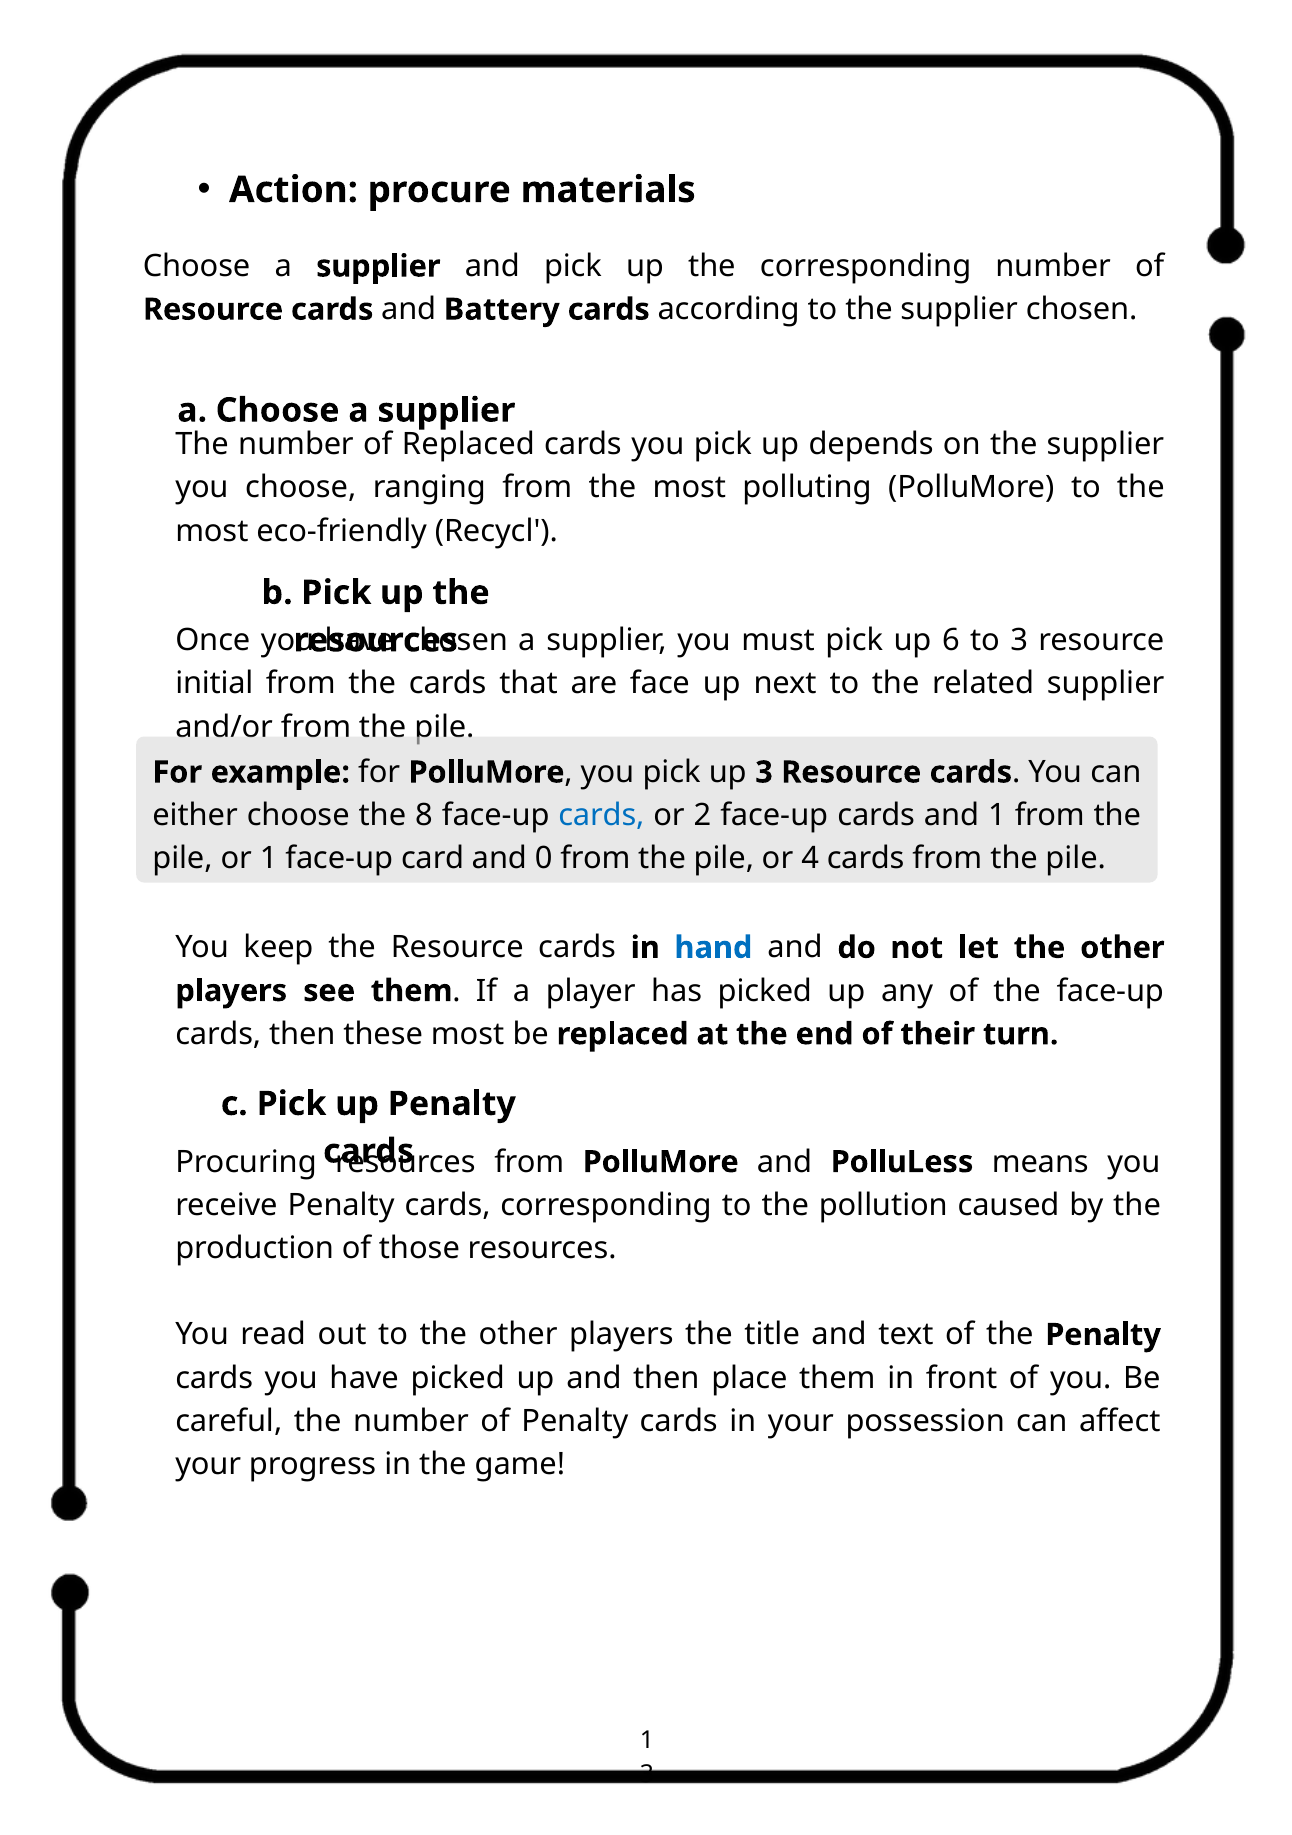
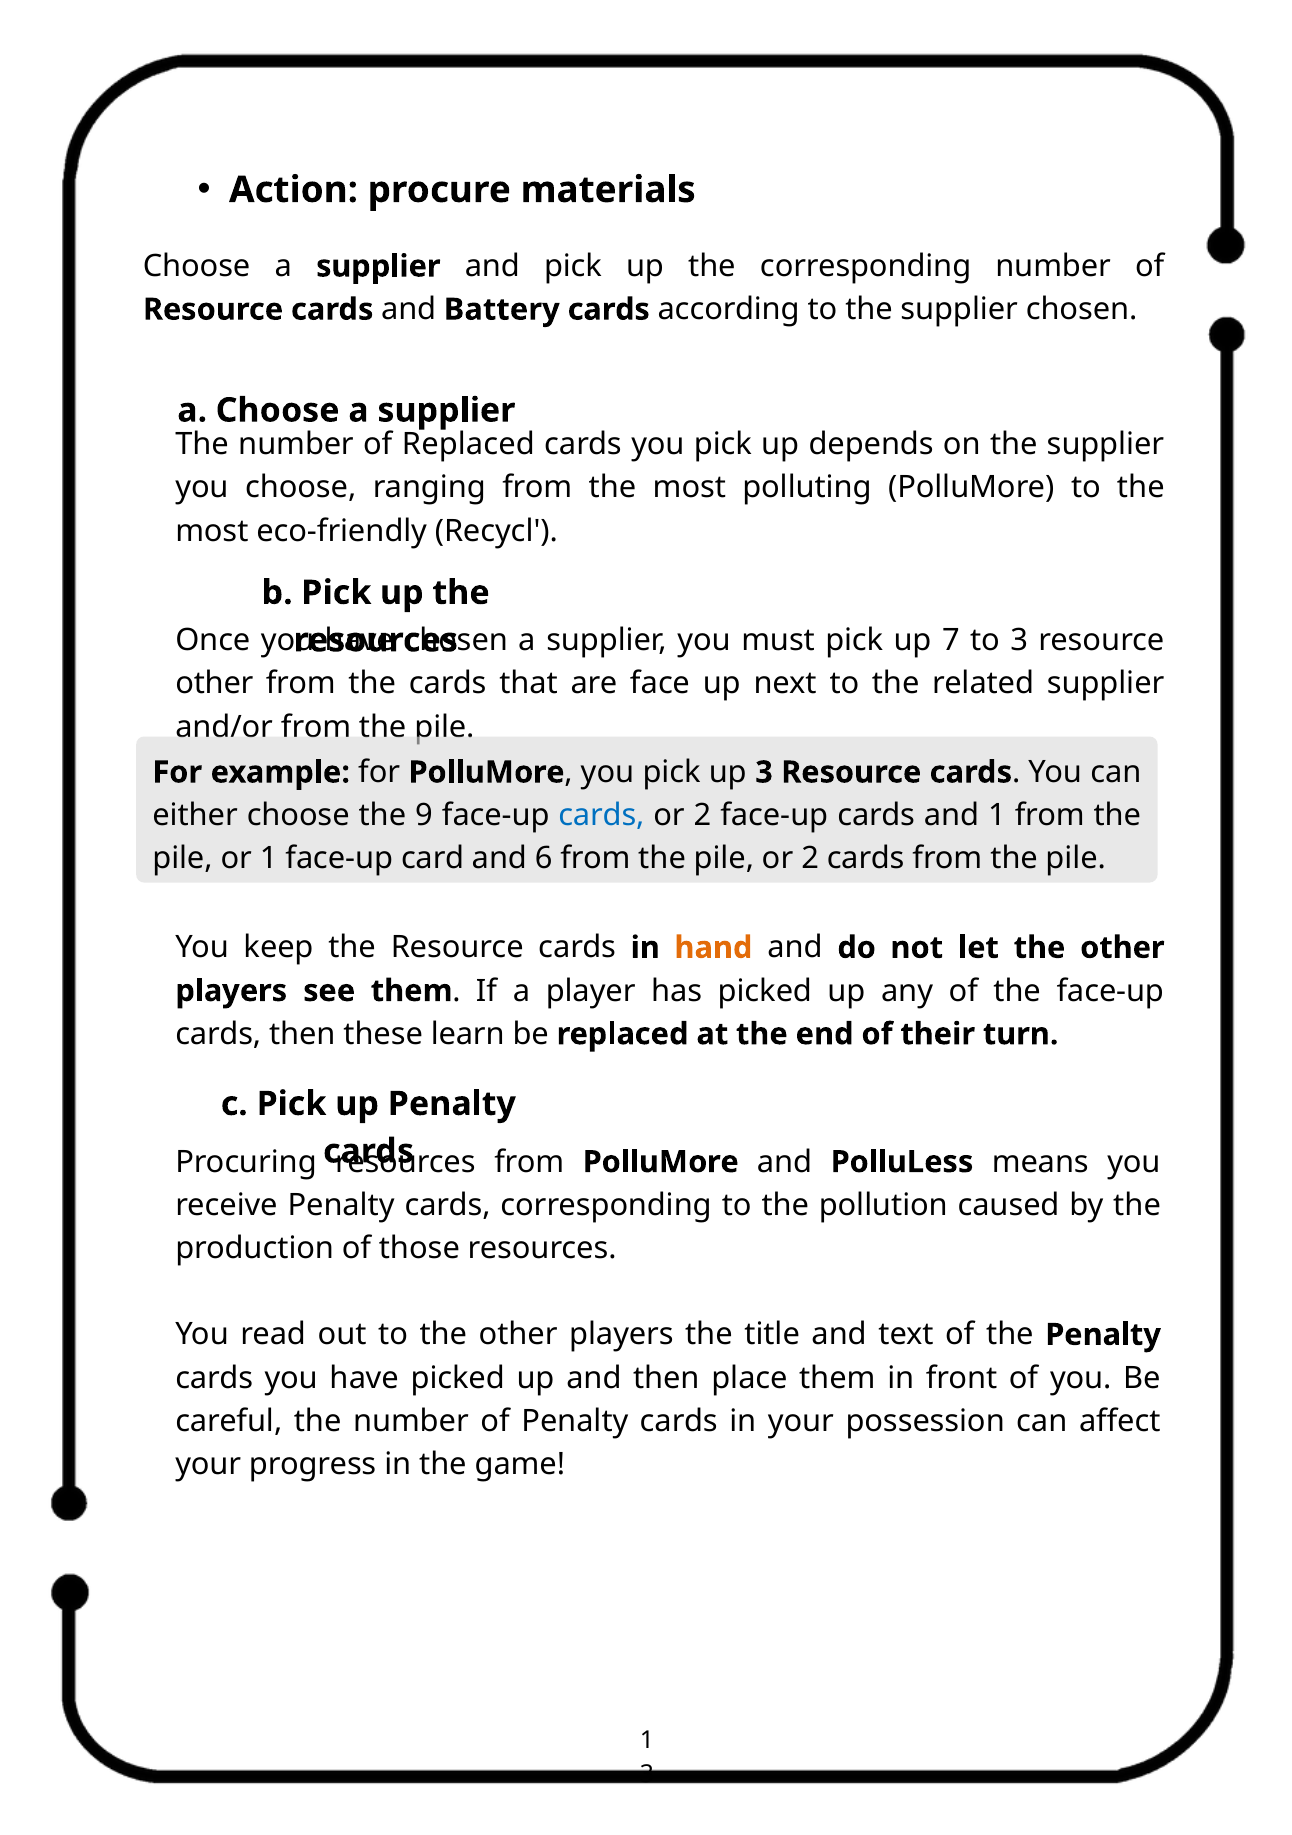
6: 6 -> 7
initial at (214, 684): initial -> other
8: 8 -> 9
0: 0 -> 6
pile or 4: 4 -> 2
hand colour: blue -> orange
these most: most -> learn
